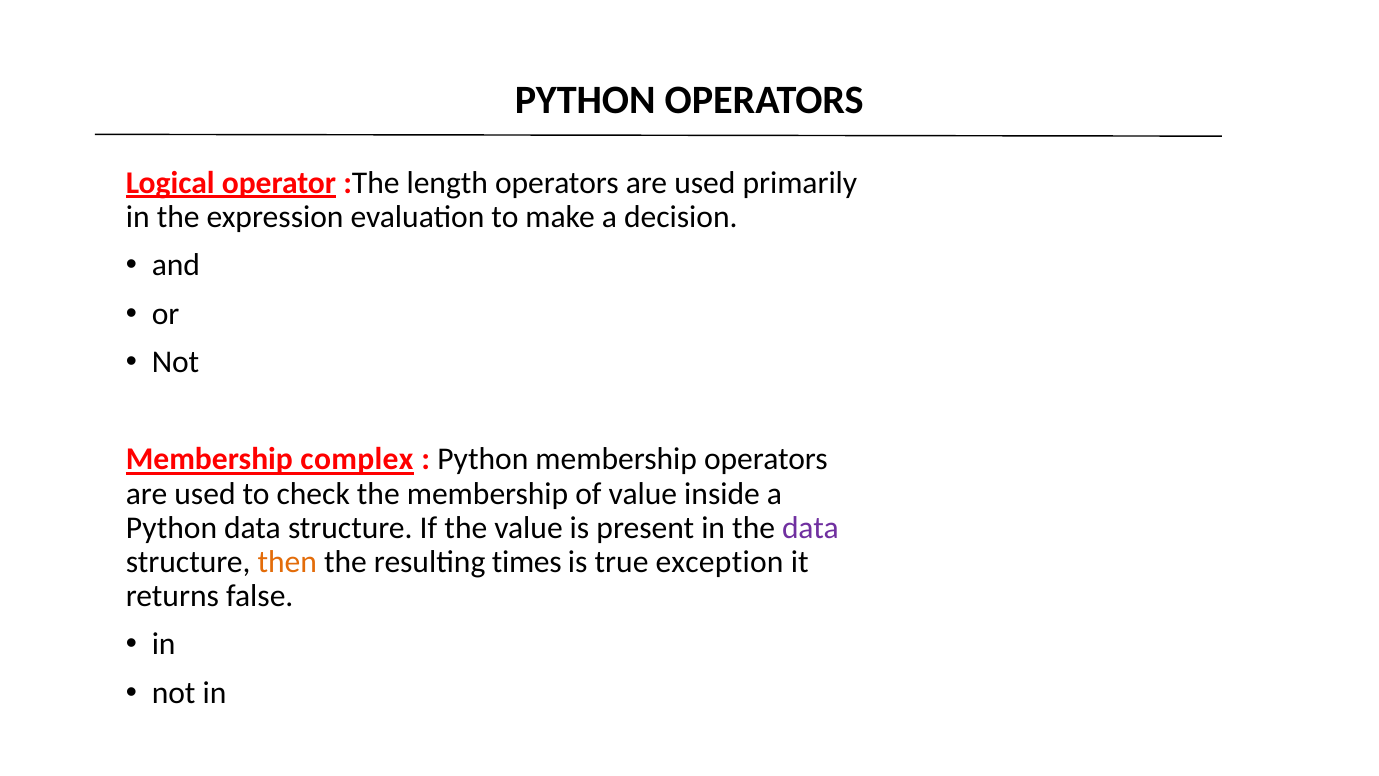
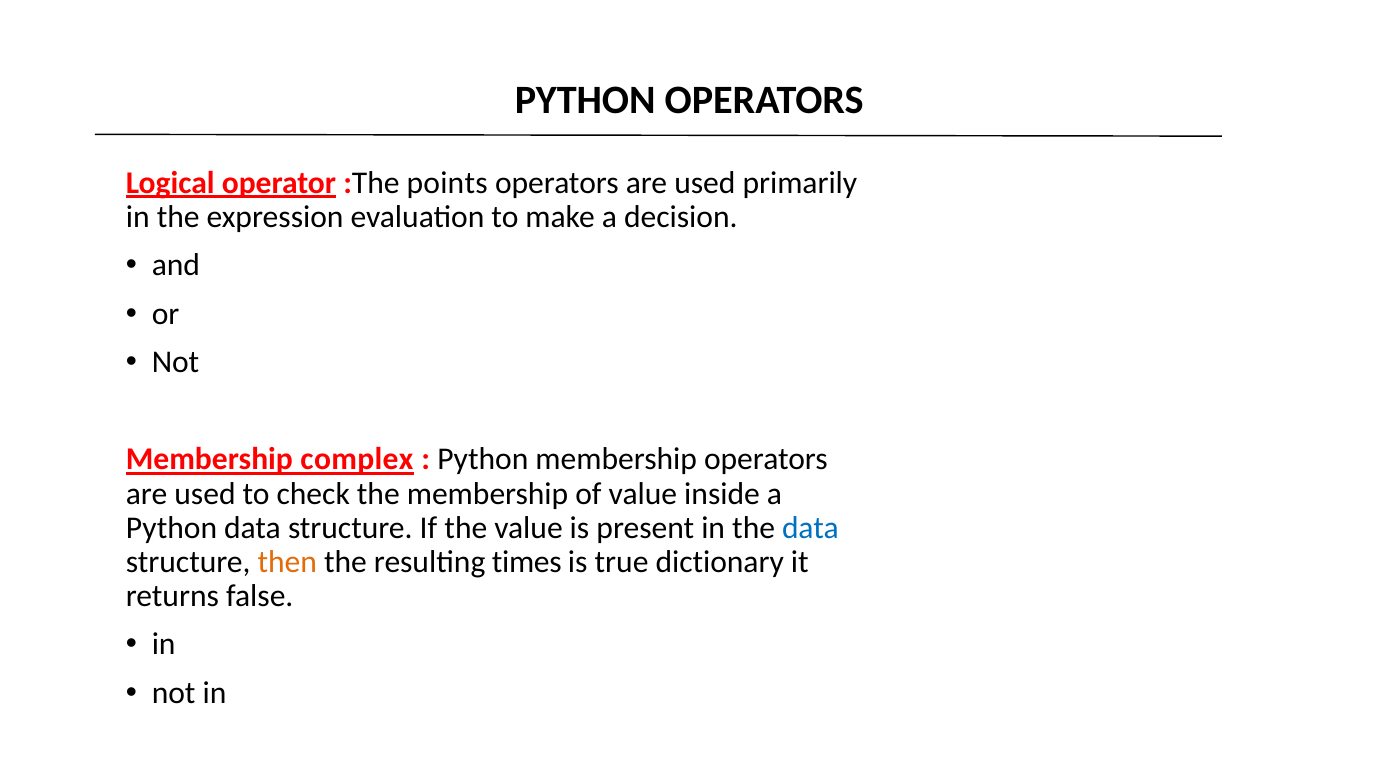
length: length -> points
data at (810, 528) colour: purple -> blue
exception: exception -> dictionary
